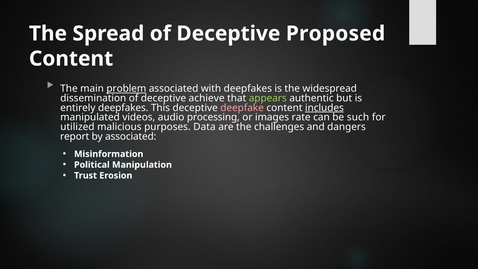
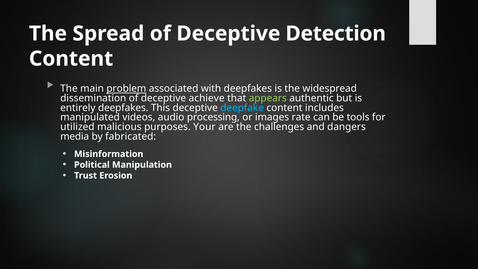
Proposed: Proposed -> Detection
deepfake colour: pink -> light blue
includes underline: present -> none
such: such -> tools
Data: Data -> Your
report: report -> media
by associated: associated -> fabricated
